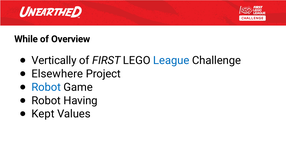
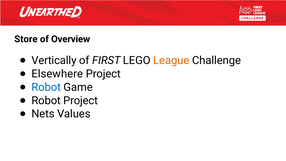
While: While -> Store
League colour: blue -> orange
Robot Having: Having -> Project
Kept: Kept -> Nets
